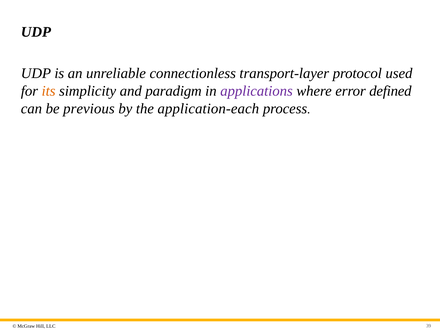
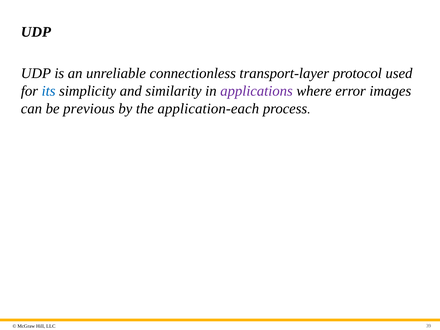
its colour: orange -> blue
paradigm: paradigm -> similarity
defined: defined -> images
